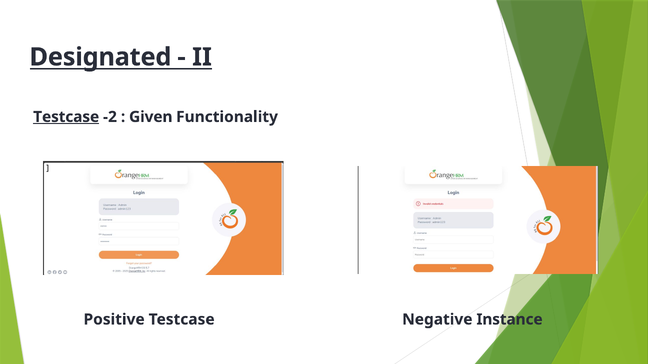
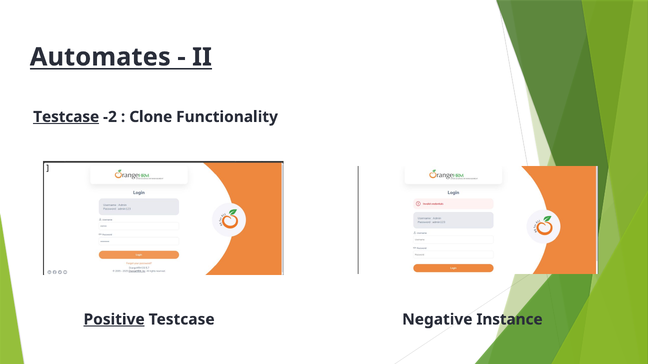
Designated: Designated -> Automates
Given: Given -> Clone
Positive underline: none -> present
